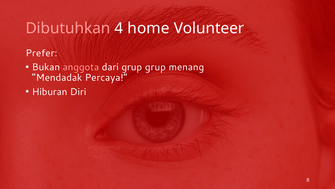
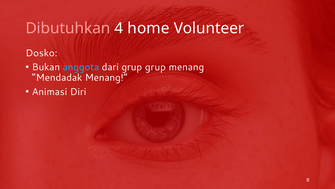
Prefer: Prefer -> Dosko
anggota colour: pink -> light blue
Mendadak Percaya: Percaya -> Menang
Hiburan: Hiburan -> Animasi
